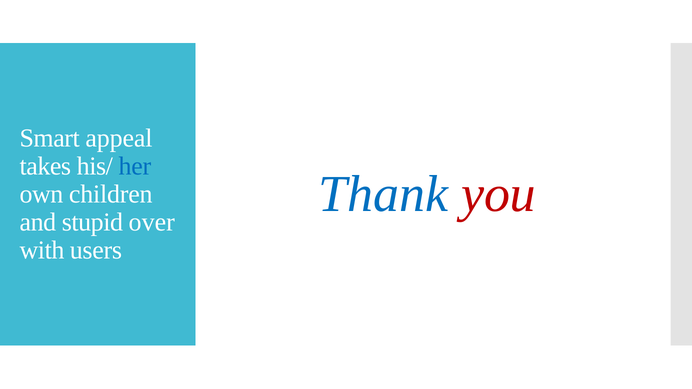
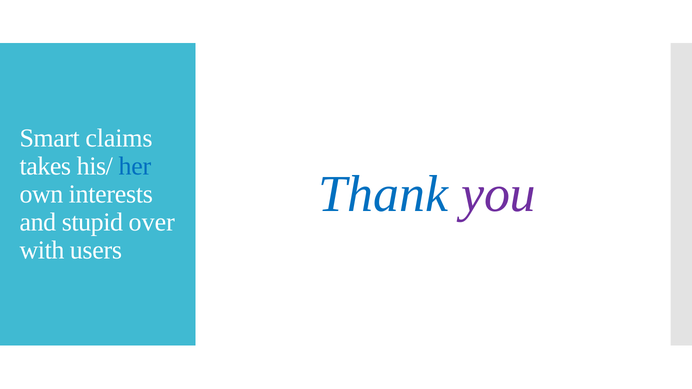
appeal: appeal -> claims
you colour: red -> purple
children: children -> interests
